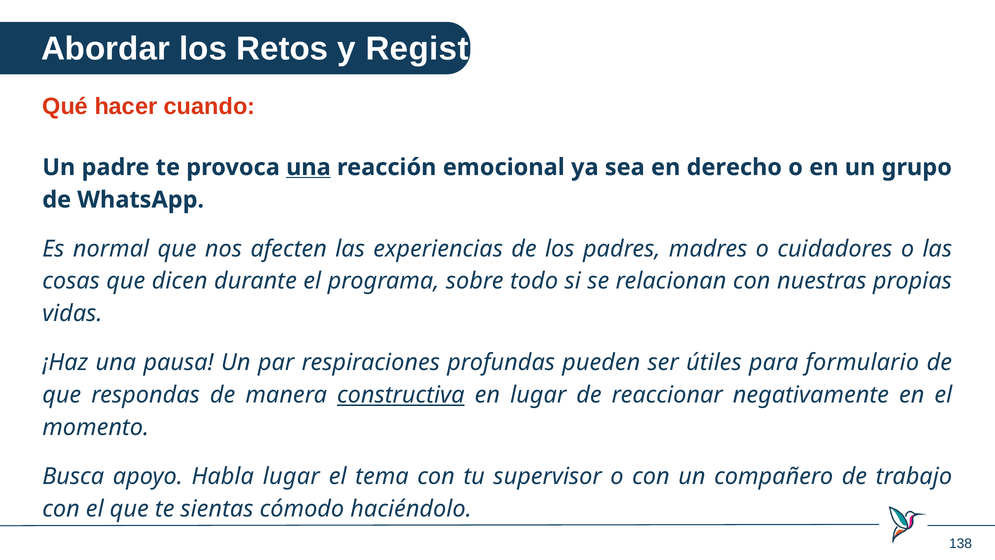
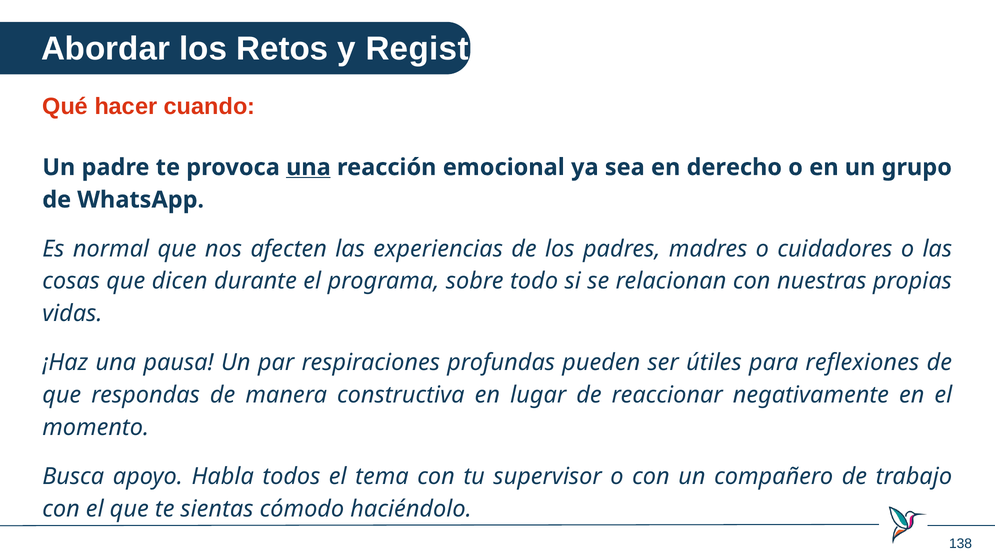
formulario: formulario -> reflexiones
constructiva underline: present -> none
Habla lugar: lugar -> todos
